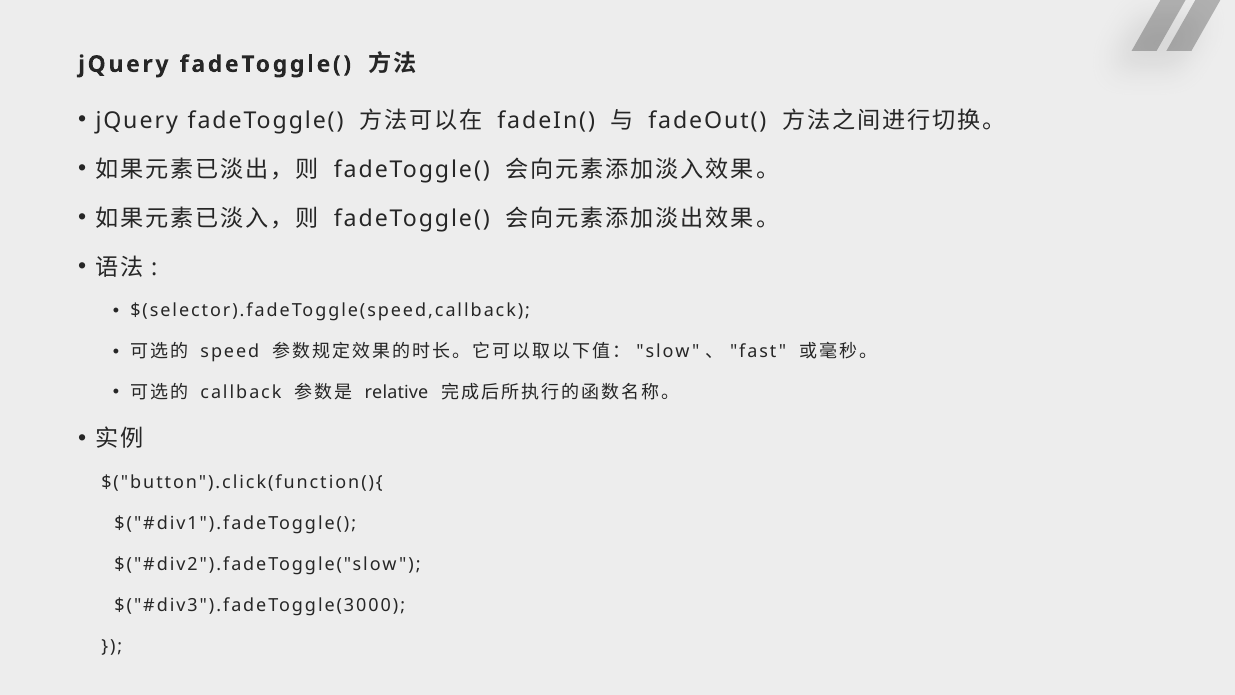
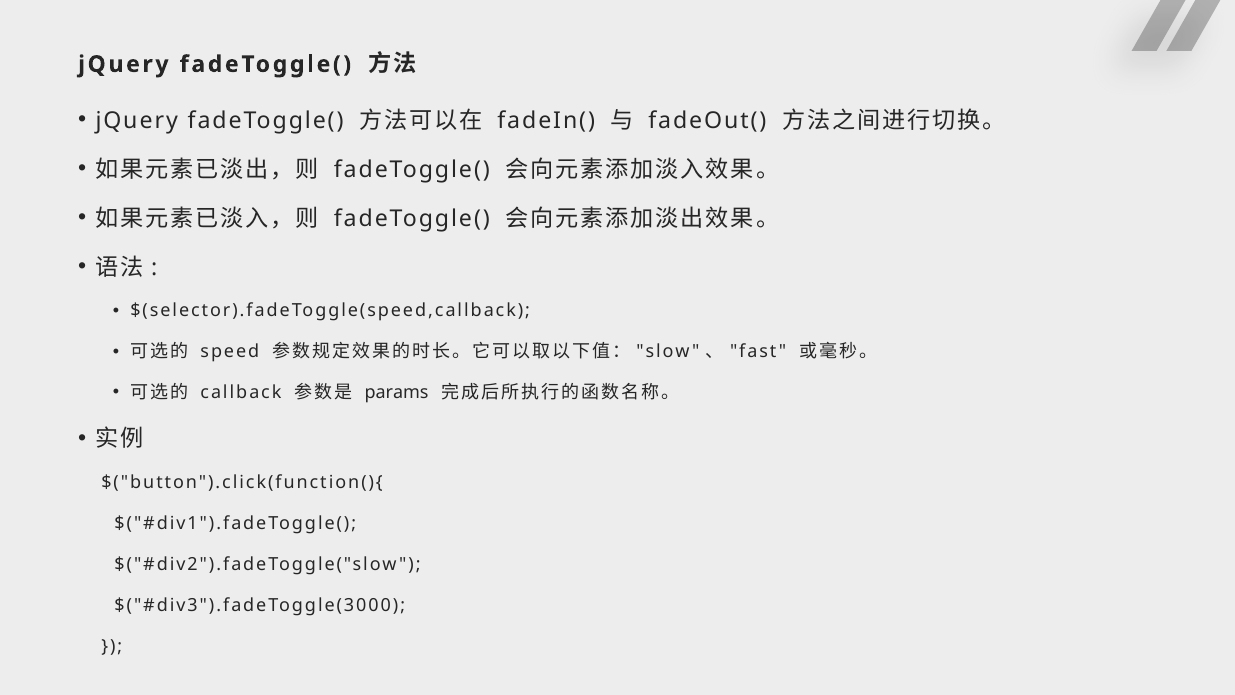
relative: relative -> params
